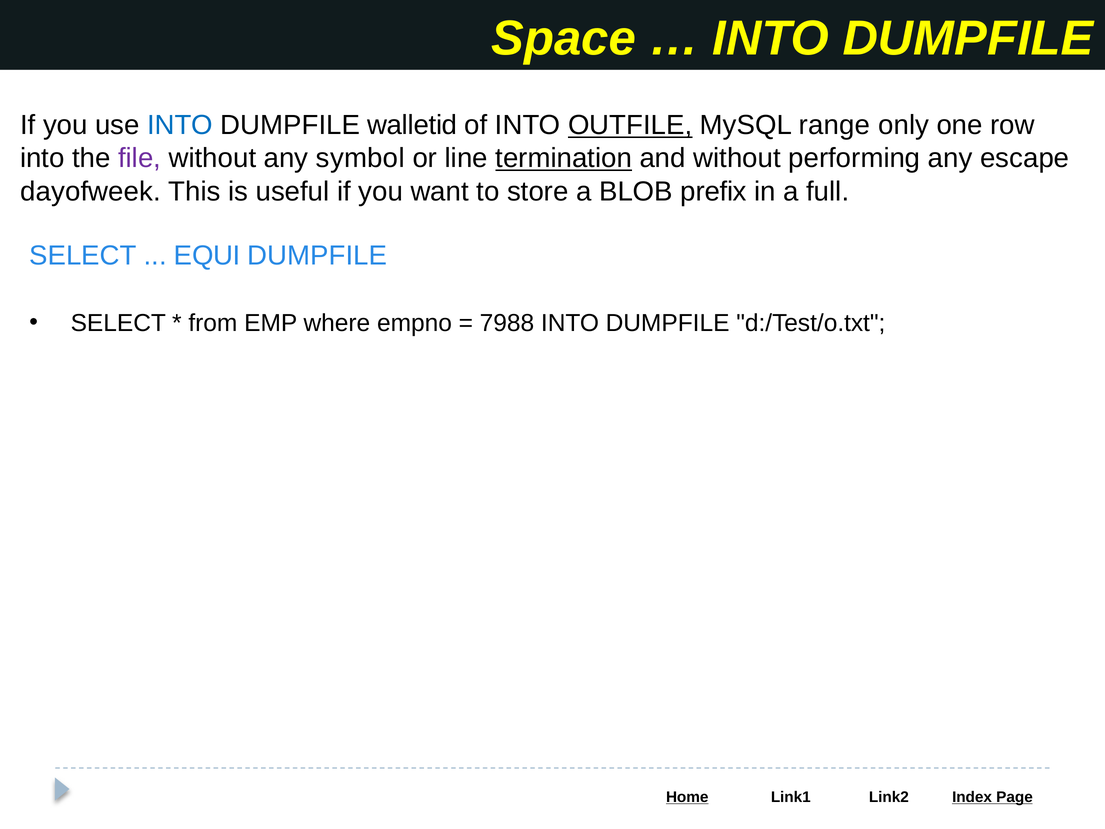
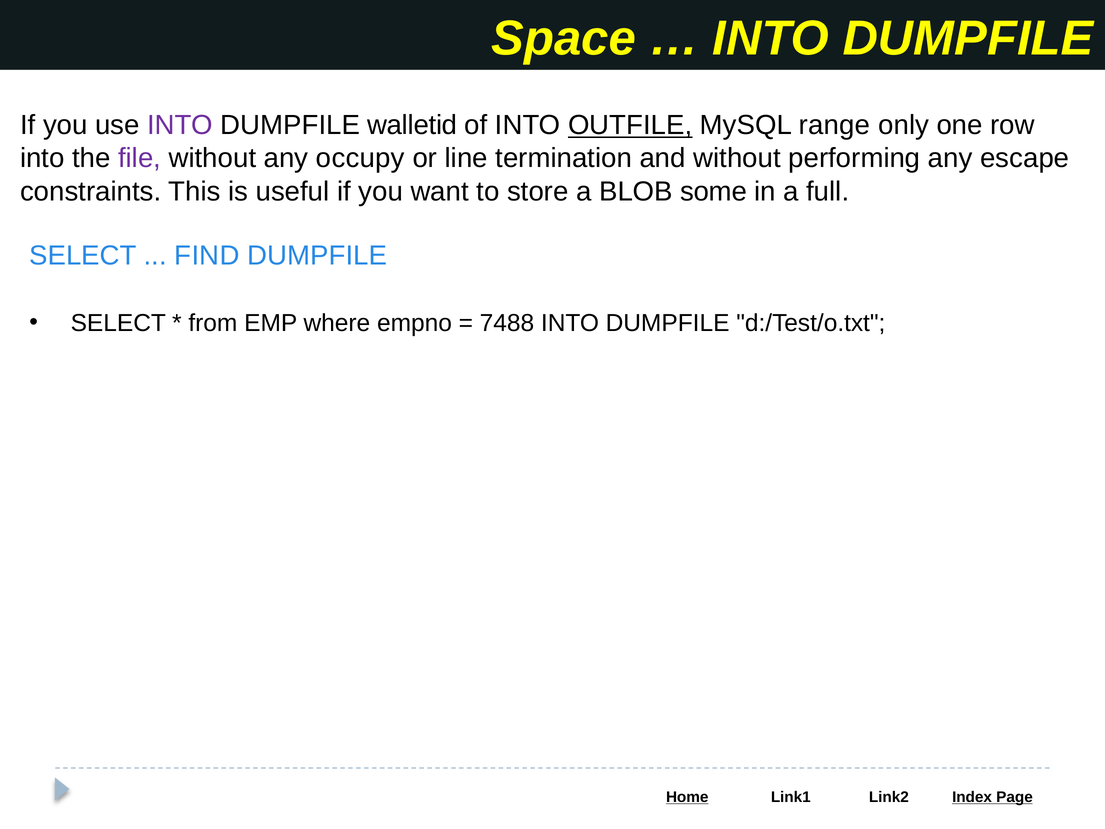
INTO at (180, 125) colour: blue -> purple
symbol: symbol -> occupy
termination underline: present -> none
dayofweek: dayofweek -> constraints
prefix: prefix -> some
EQUI: EQUI -> FIND
7988: 7988 -> 7488
